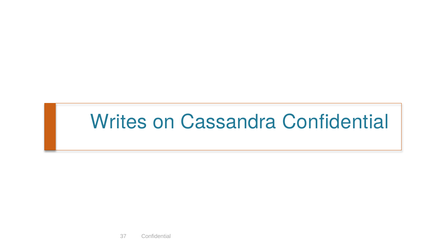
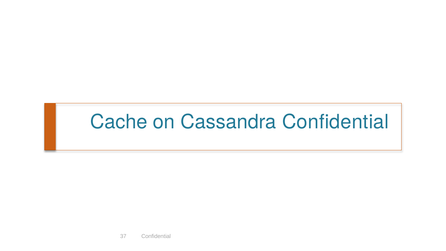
Writes: Writes -> Cache
